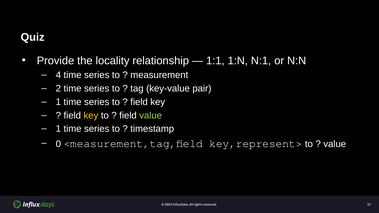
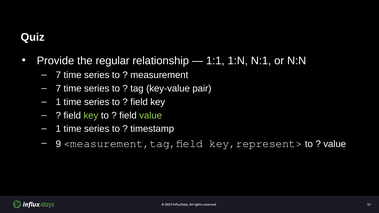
locality: locality -> regular
4 at (58, 75): 4 -> 7
2 at (58, 89): 2 -> 7
key at (91, 115) colour: yellow -> light green
0: 0 -> 9
